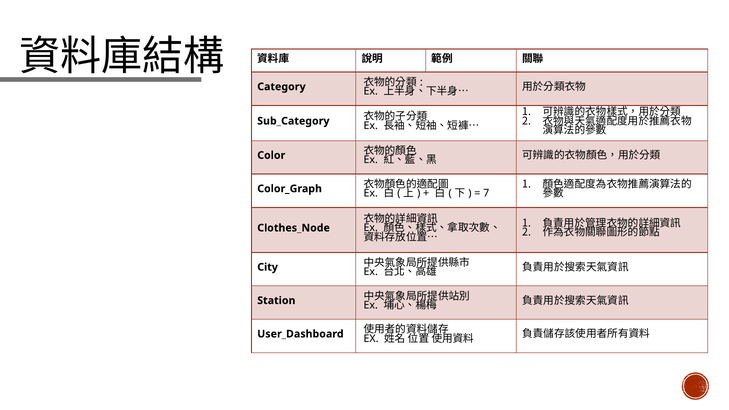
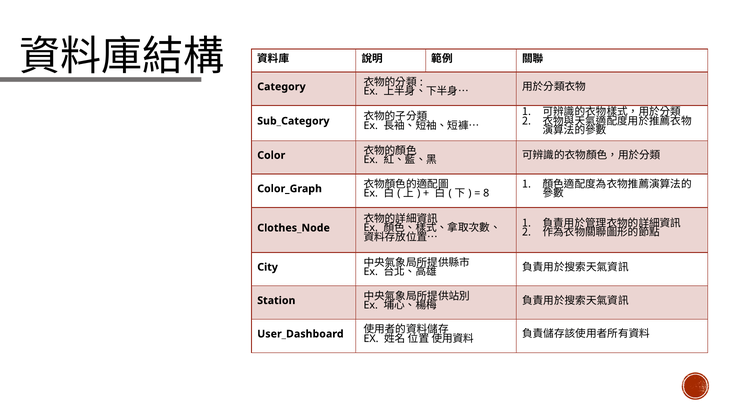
7: 7 -> 8
